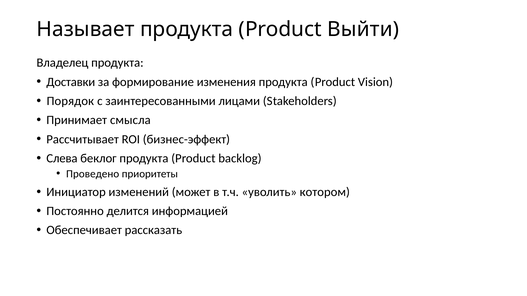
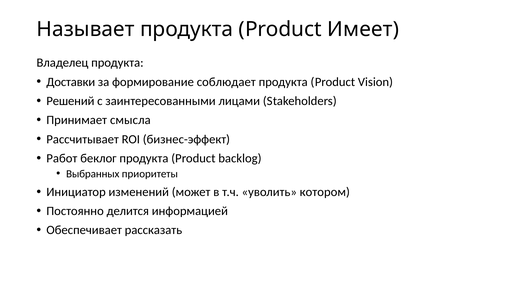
Выйти: Выйти -> Имеет
изменения: изменения -> соблюдает
Порядок: Порядок -> Решений
Слева: Слева -> Работ
Проведено: Проведено -> Выбранных
